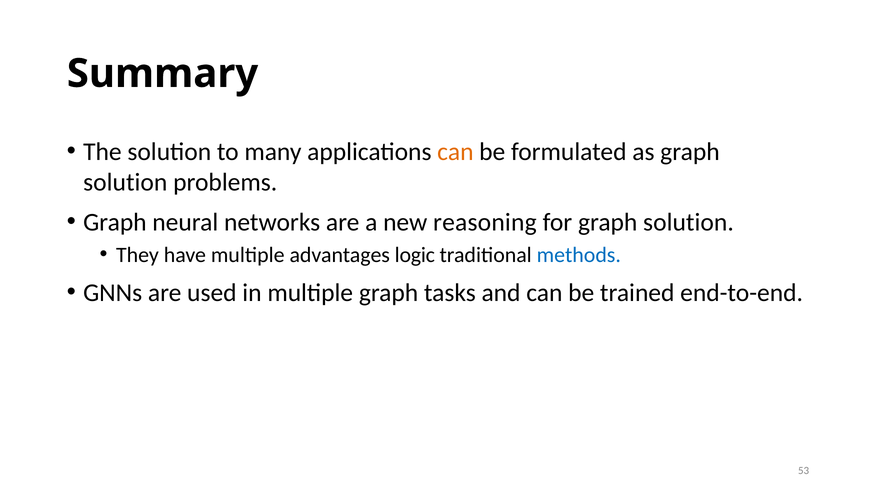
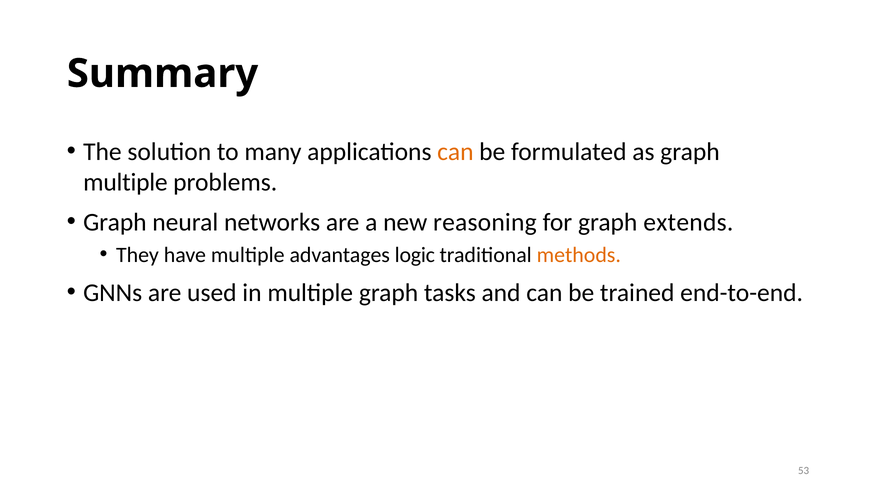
solution at (125, 182): solution -> multiple
for graph solution: solution -> extends
methods colour: blue -> orange
